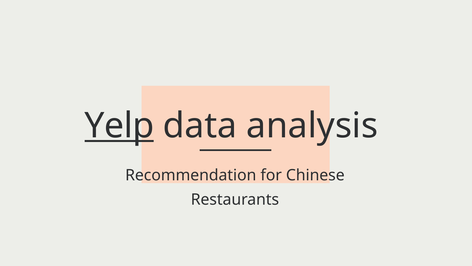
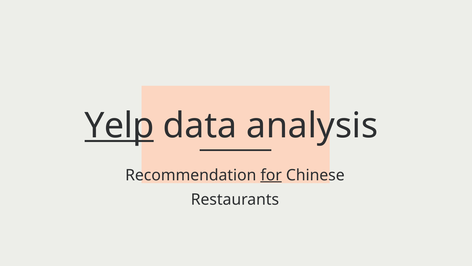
for underline: none -> present
